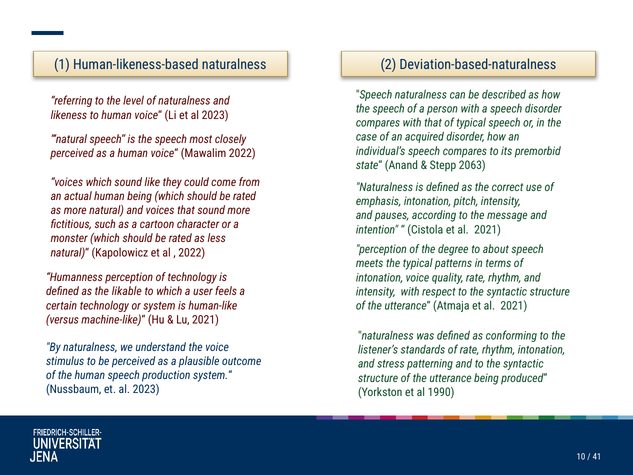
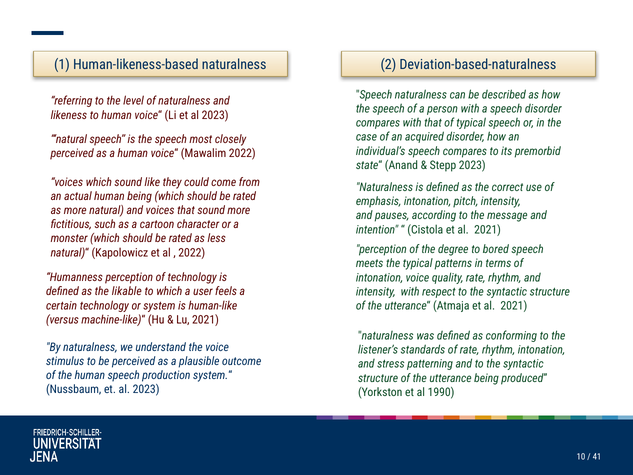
Stepp 2063: 2063 -> 2023
about: about -> bored
